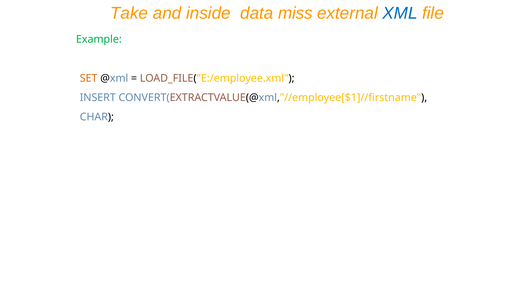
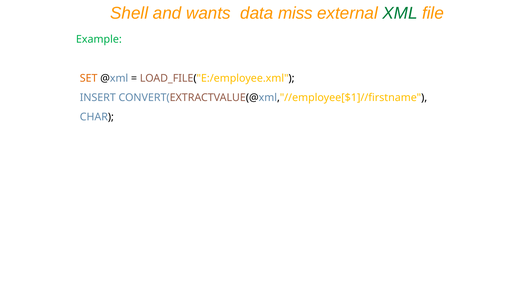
Take: Take -> Shell
inside: inside -> wants
XML colour: blue -> green
